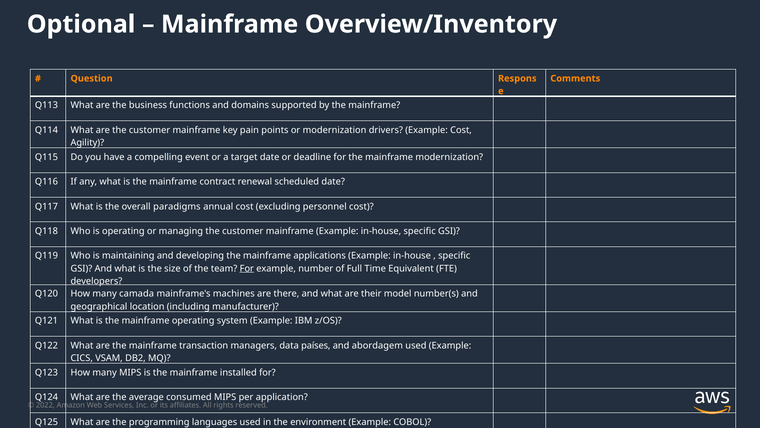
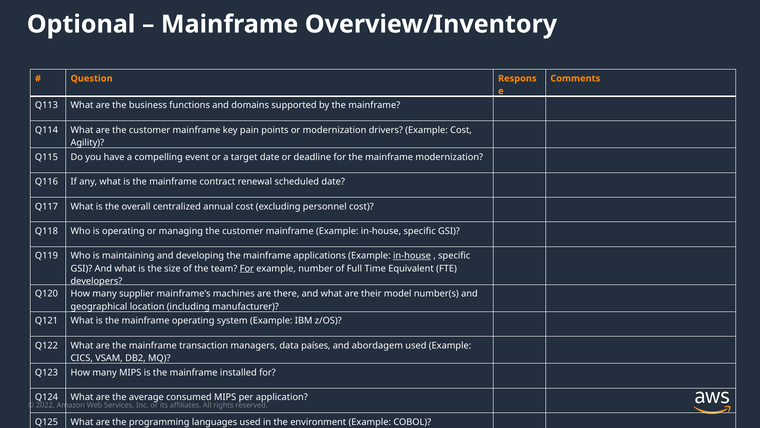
paradigms: paradigms -> centralized
in-house at (412, 256) underline: none -> present
camada: camada -> supplier
